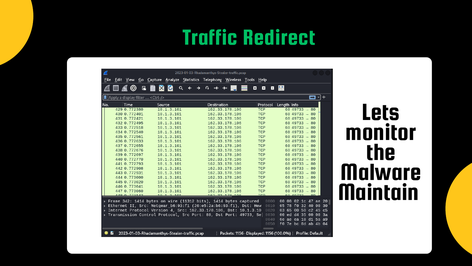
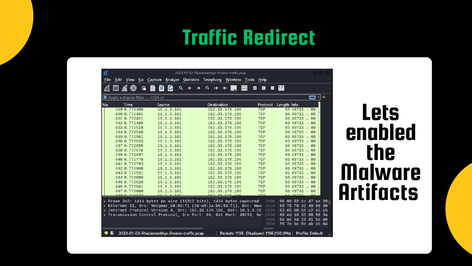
monitor: monitor -> enabled
Maintain: Maintain -> Artifacts
